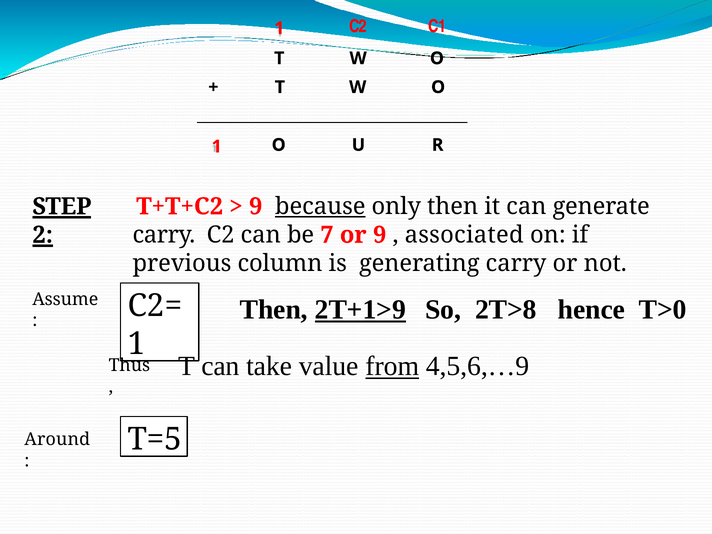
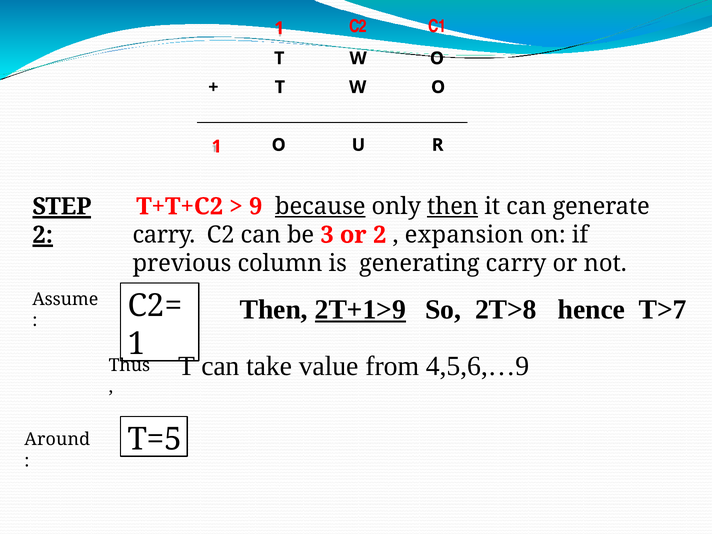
then at (453, 206) underline: none -> present
7: 7 -> 3
or 9: 9 -> 2
associated: associated -> expansion
T>0: T>0 -> T>7
from underline: present -> none
